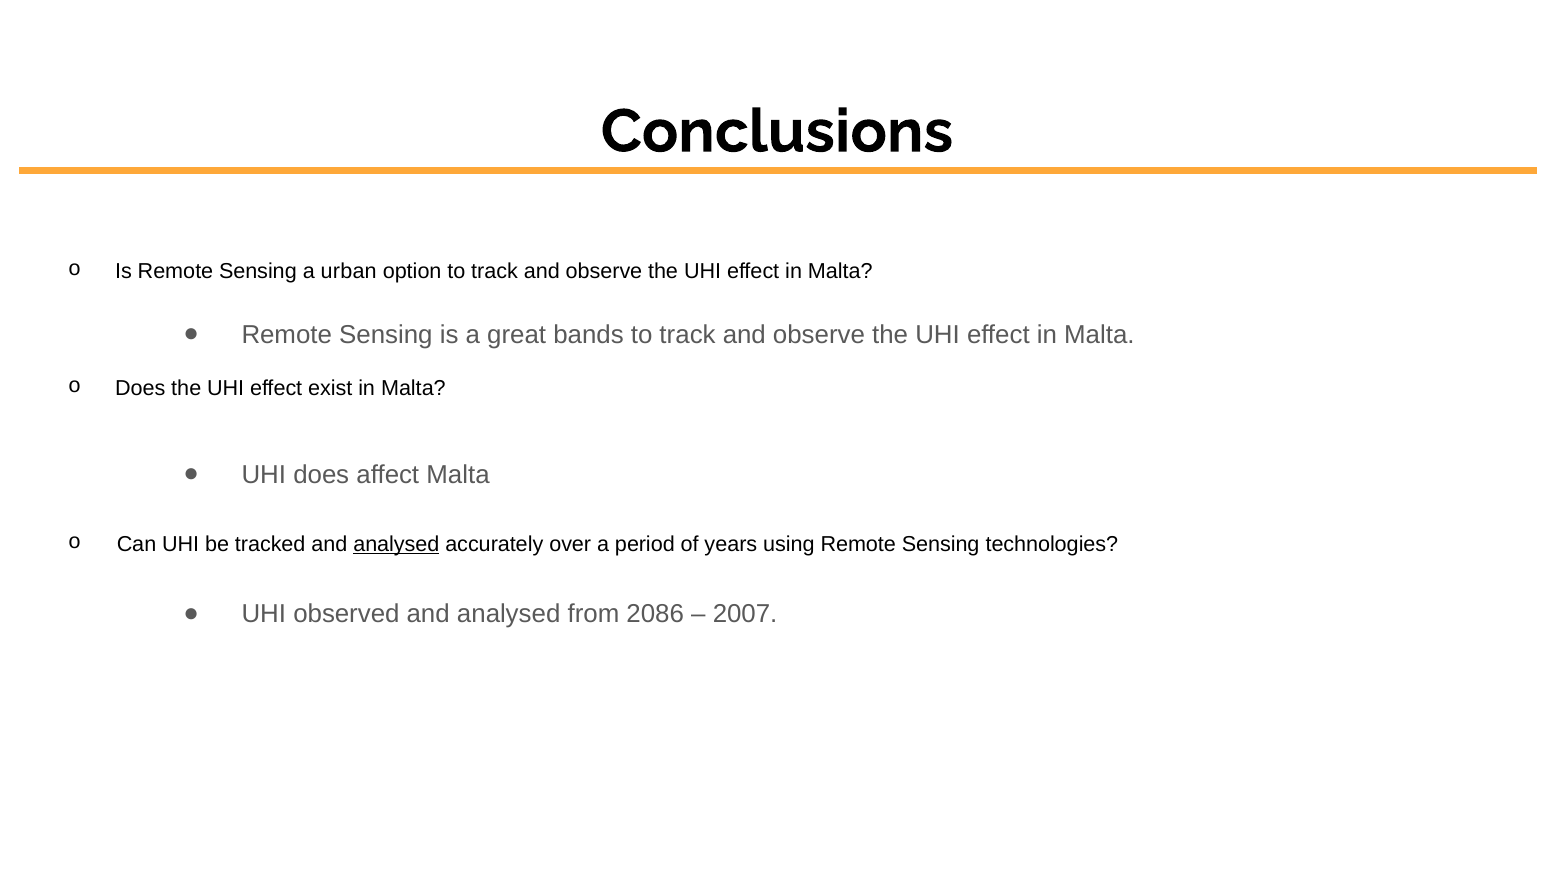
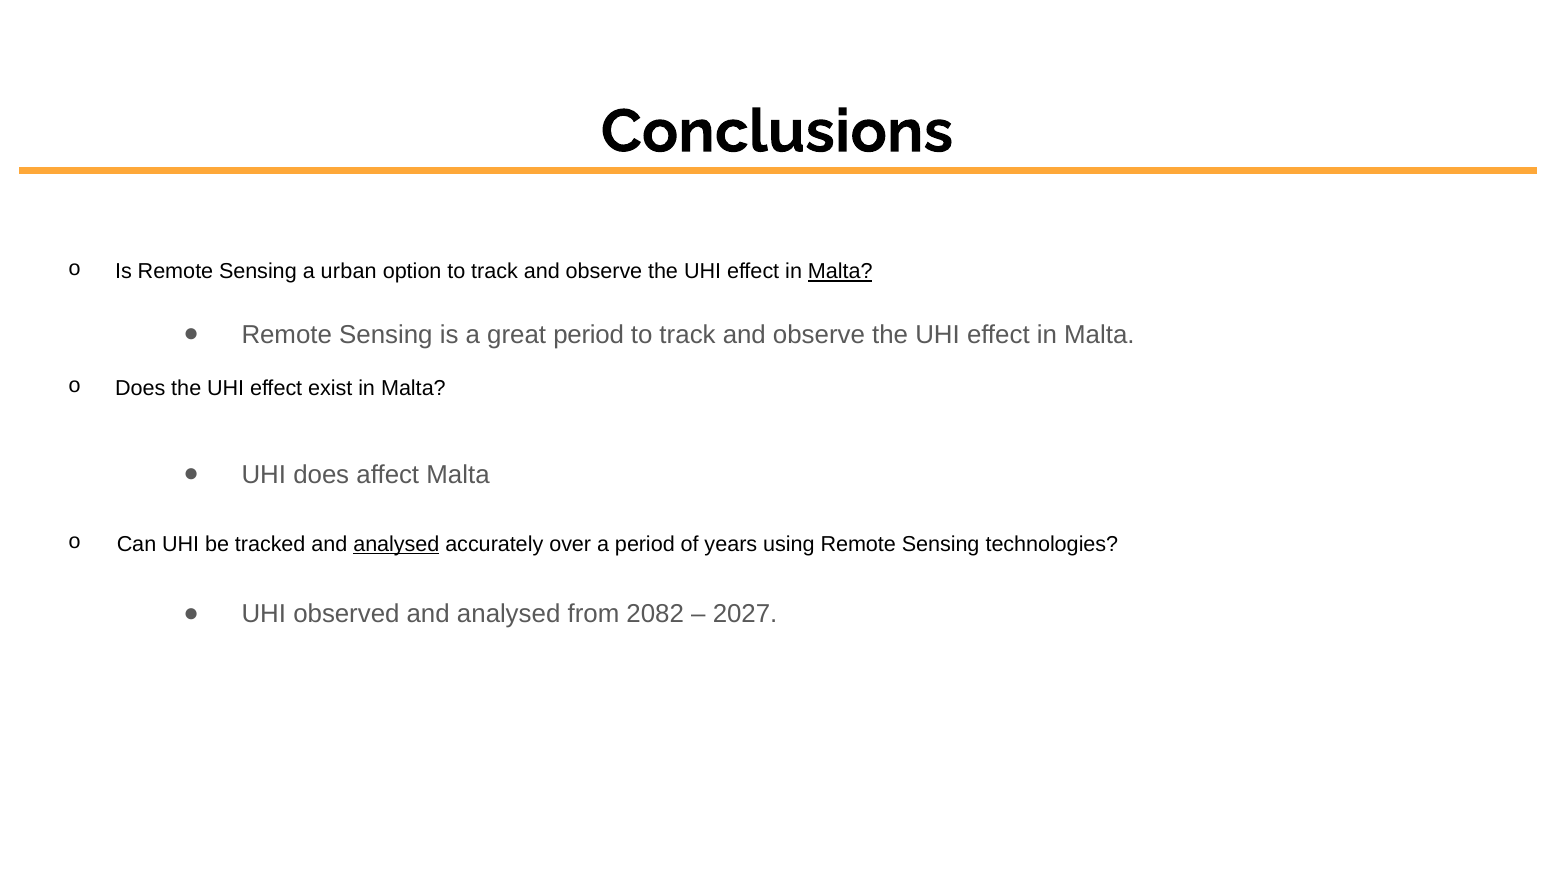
Malta at (840, 272) underline: none -> present
great bands: bands -> period
2086: 2086 -> 2082
2007: 2007 -> 2027
